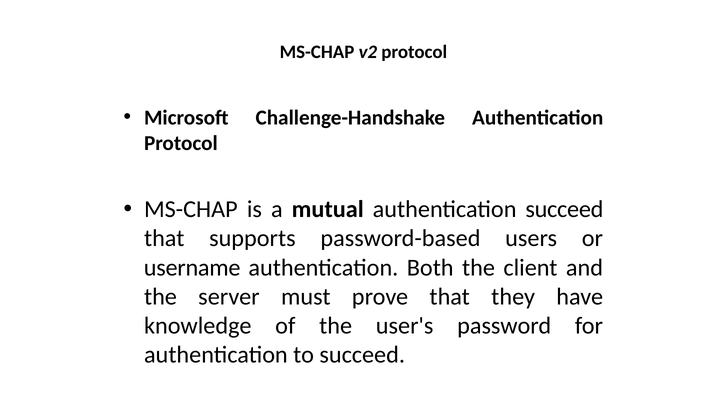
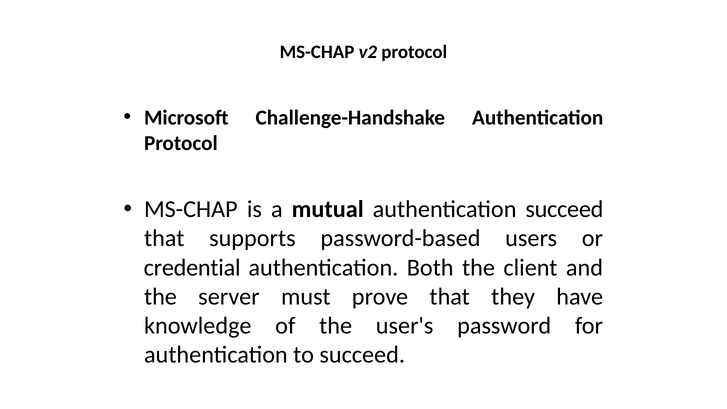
username: username -> credential
